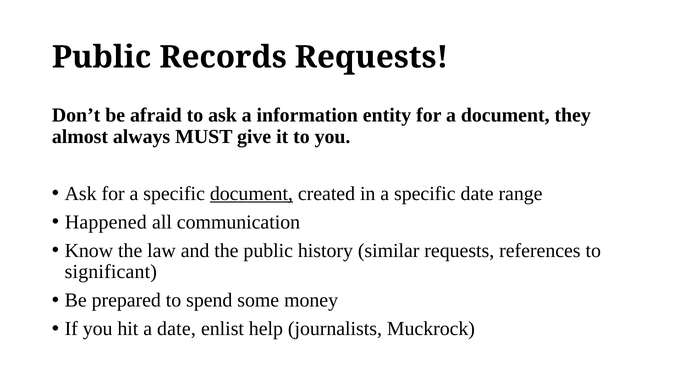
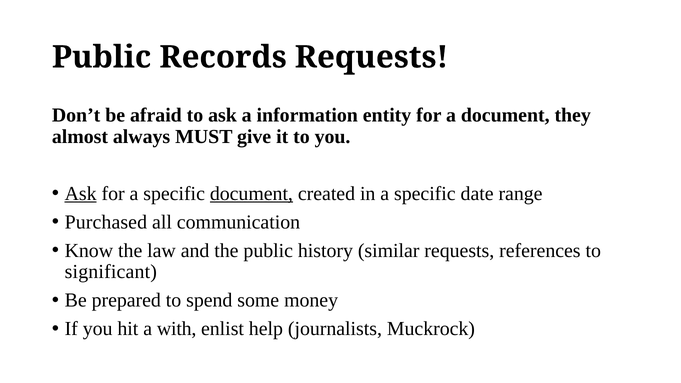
Ask at (81, 194) underline: none -> present
Happened: Happened -> Purchased
a date: date -> with
